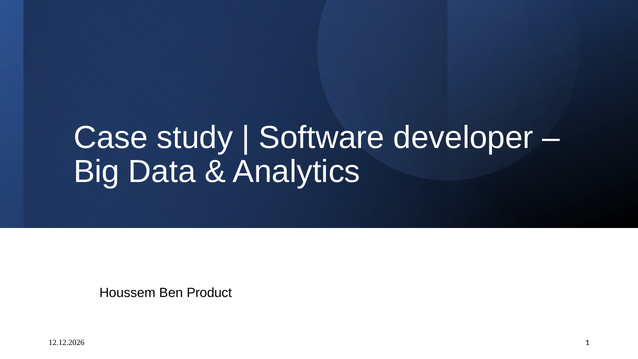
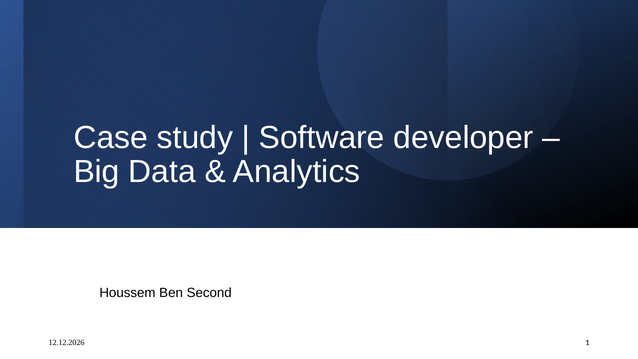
Product: Product -> Second
